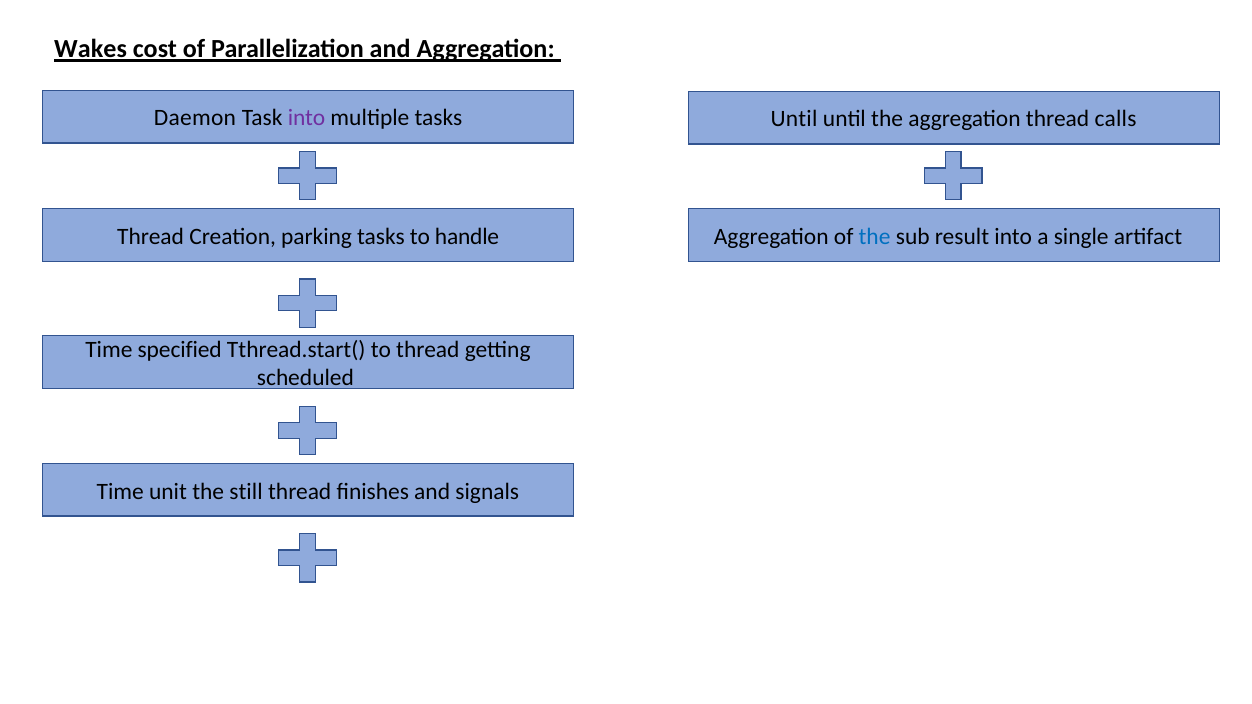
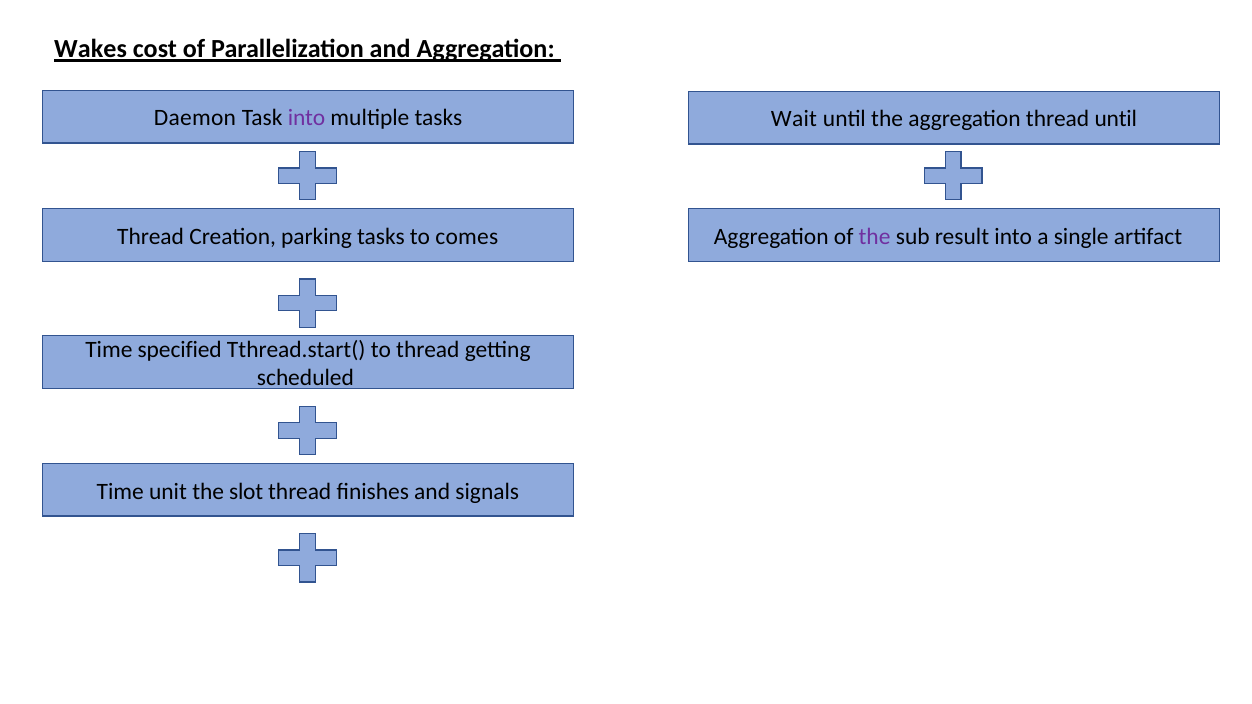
Until at (794, 119): Until -> Wait
thread calls: calls -> until
handle: handle -> comes
the at (875, 237) colour: blue -> purple
still: still -> slot
